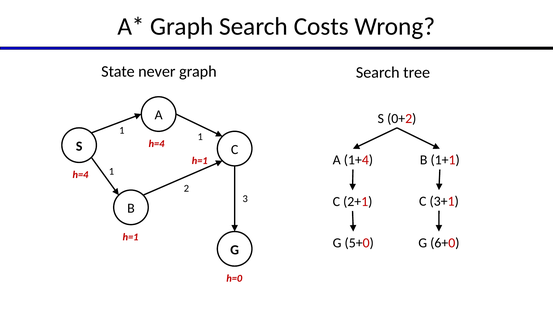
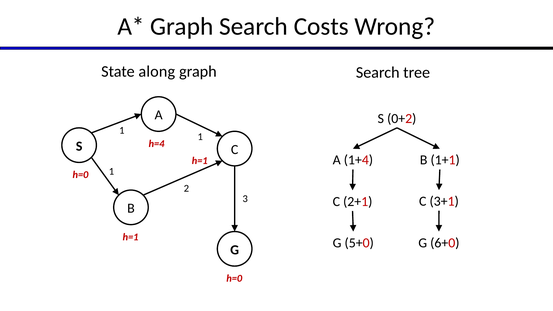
never: never -> along
h=4 at (80, 175): h=4 -> h=0
